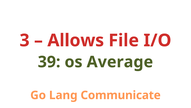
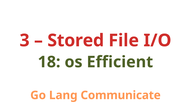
Allows: Allows -> Stored
39: 39 -> 18
Average: Average -> Efficient
